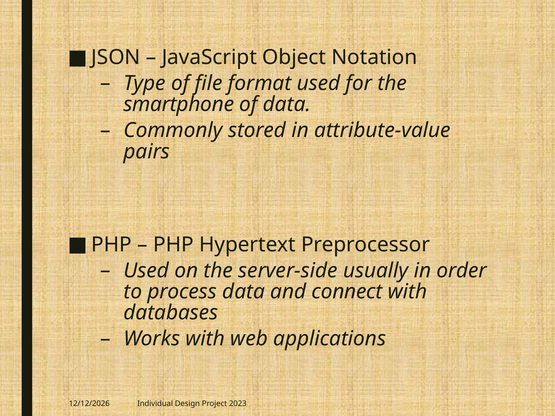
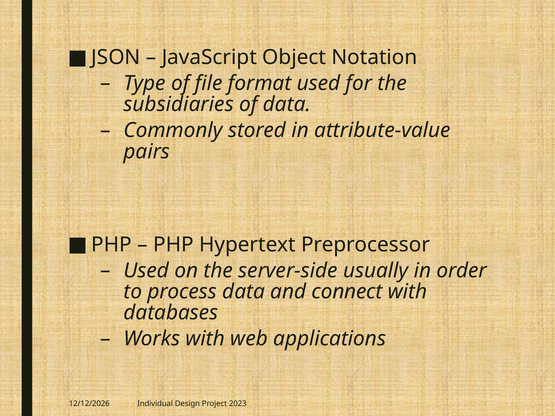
smartphone: smartphone -> subsidiaries
